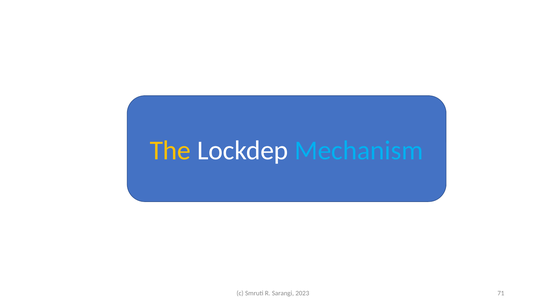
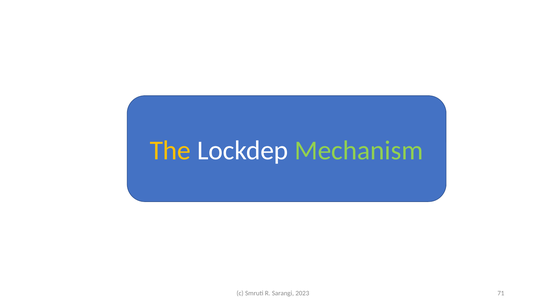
Mechanism colour: light blue -> light green
